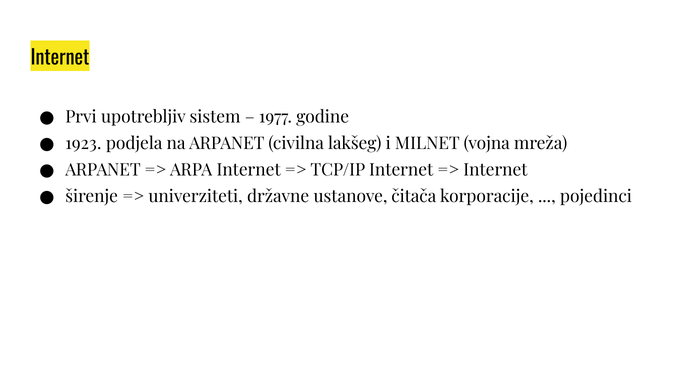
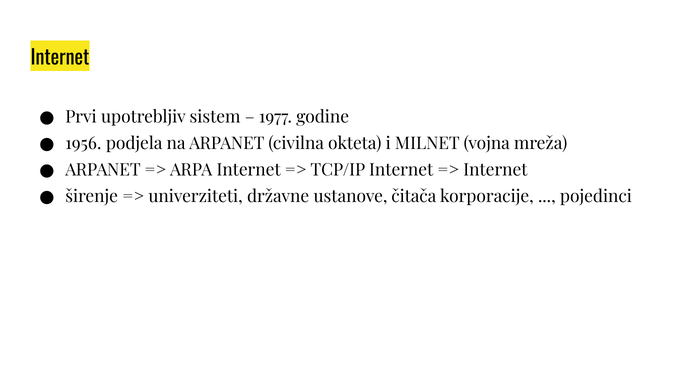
1923: 1923 -> 1956
lakšeg: lakšeg -> okteta
